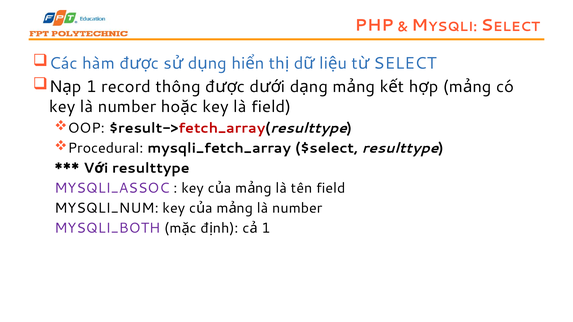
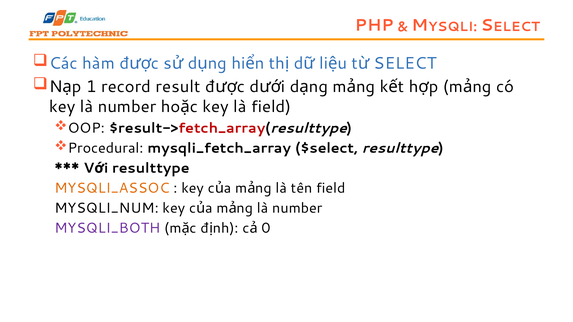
thông: thông -> result
MYSQLI_ASSOC colour: purple -> orange
1 at (266, 228): 1 -> 0
